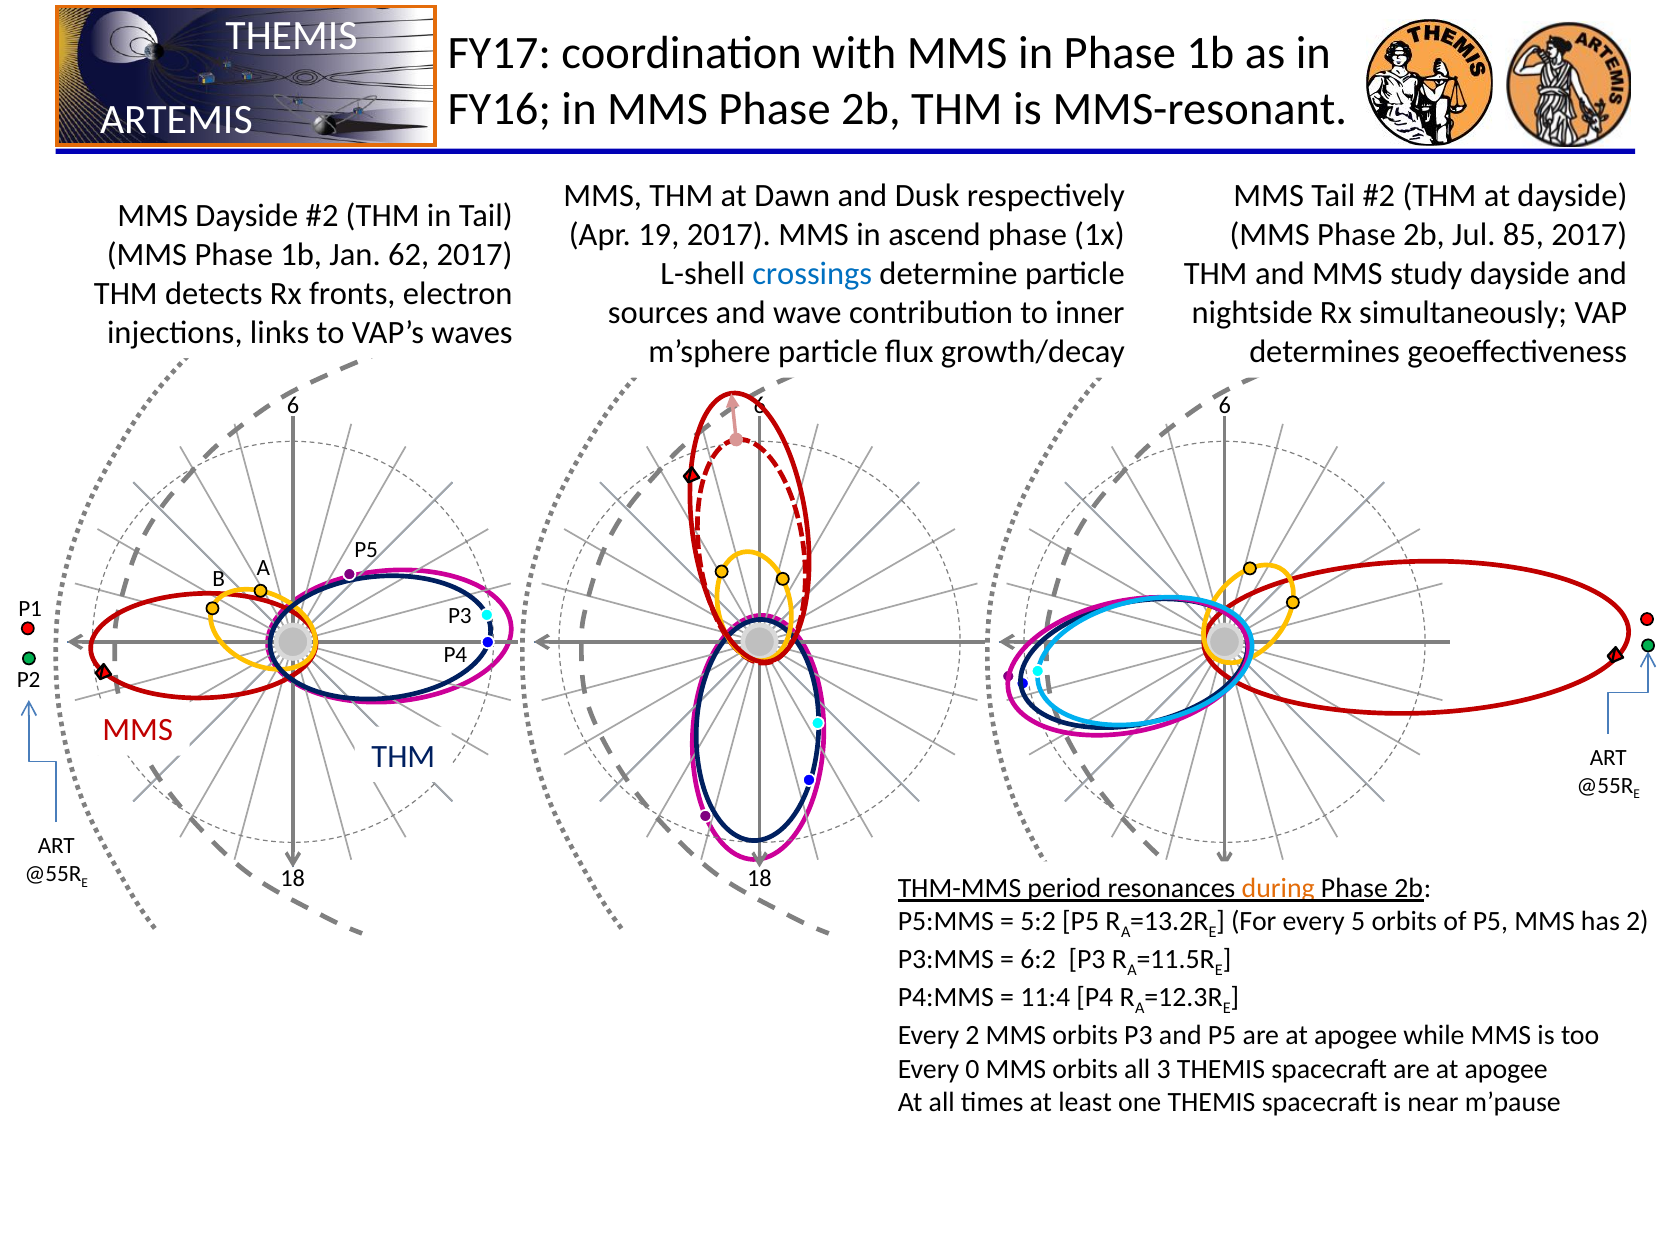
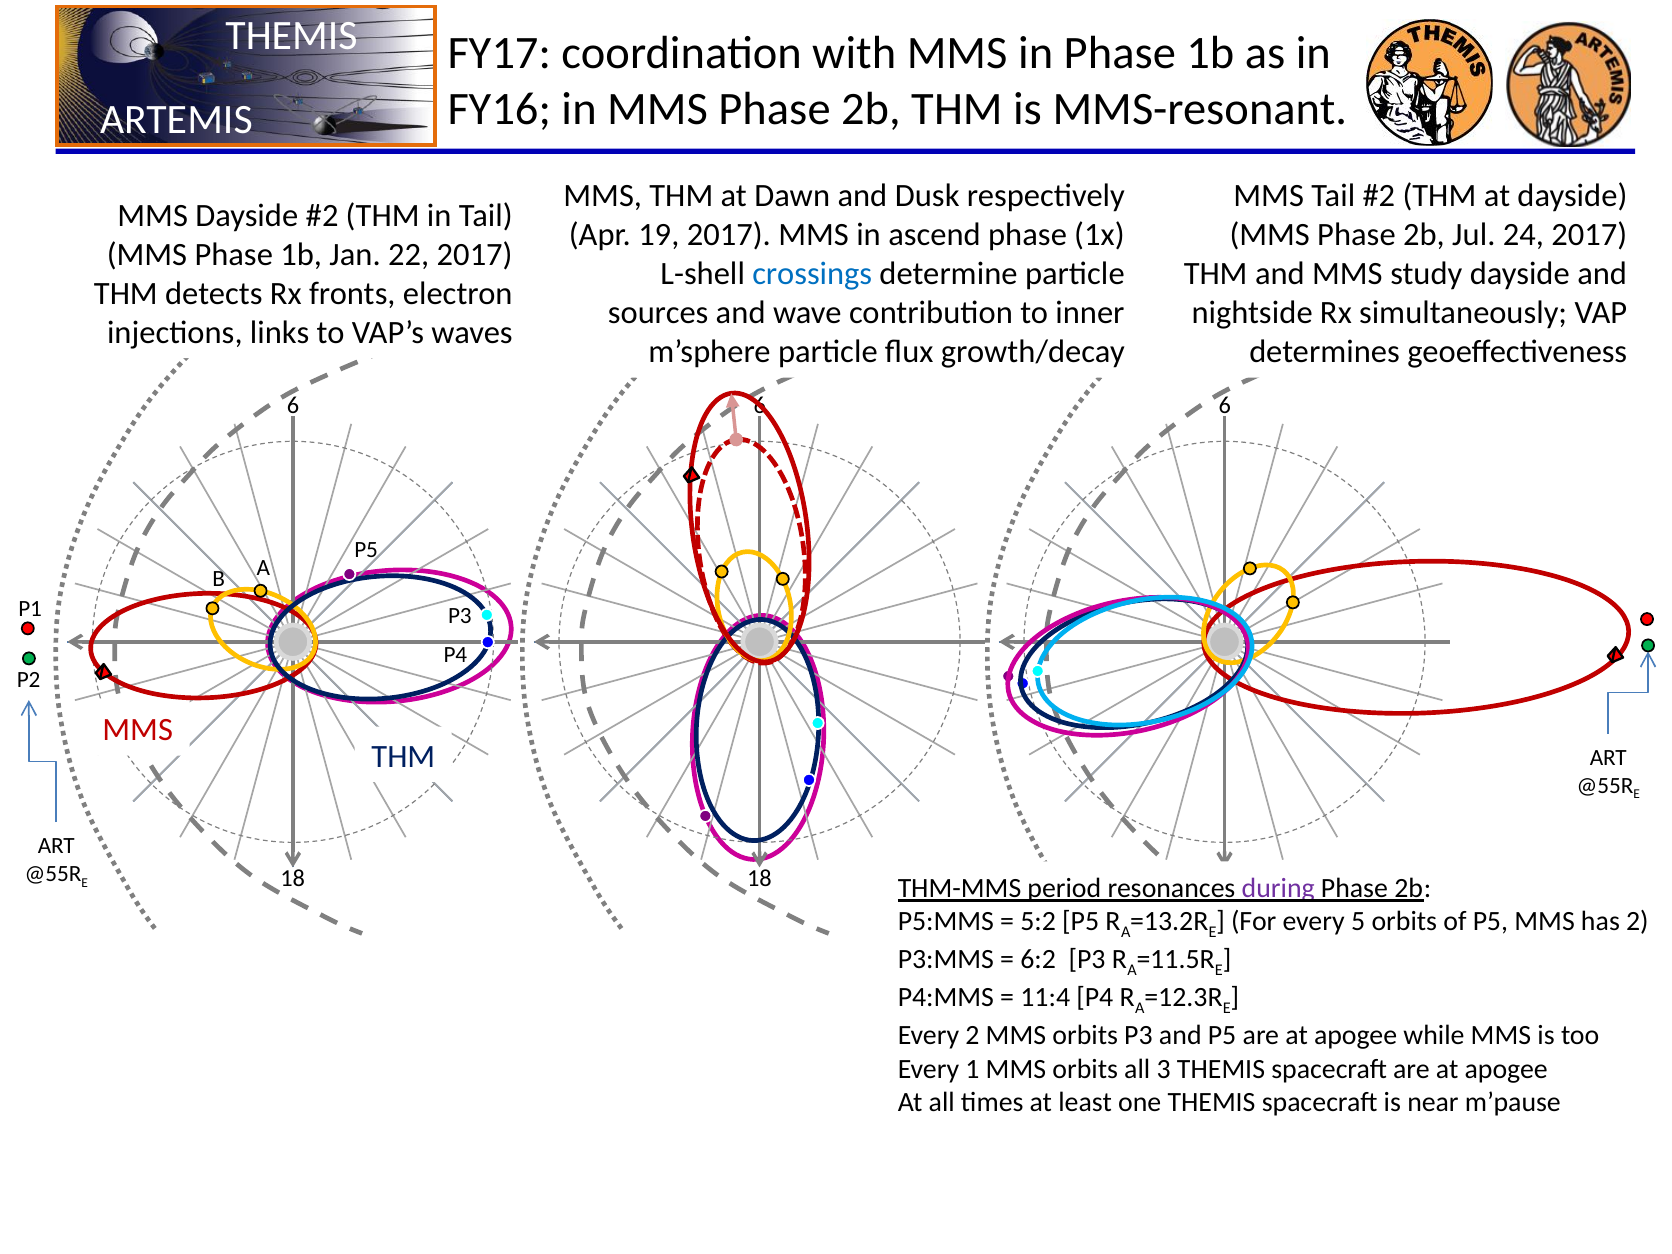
85: 85 -> 24
62: 62 -> 22
during colour: orange -> purple
0: 0 -> 1
